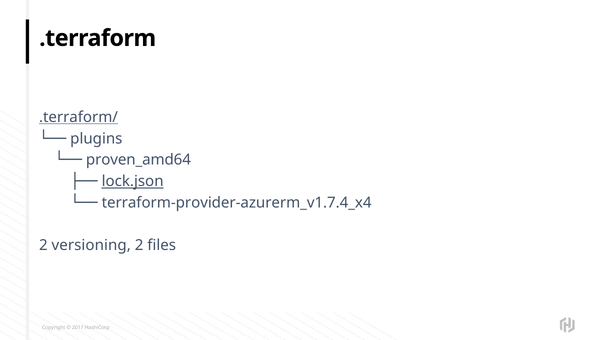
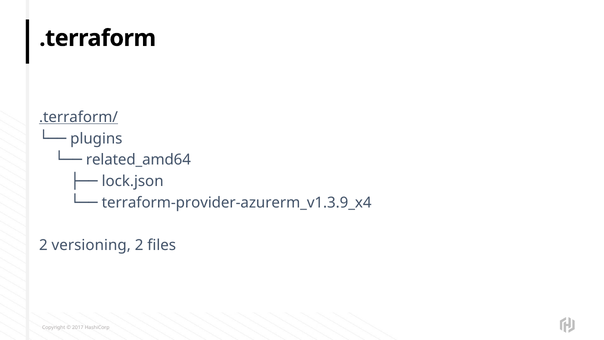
proven_amd64: proven_amd64 -> related_amd64
lock.json underline: present -> none
terraform-provider-azurerm_v1.7.4_x4: terraform-provider-azurerm_v1.7.4_x4 -> terraform-provider-azurerm_v1.3.9_x4
